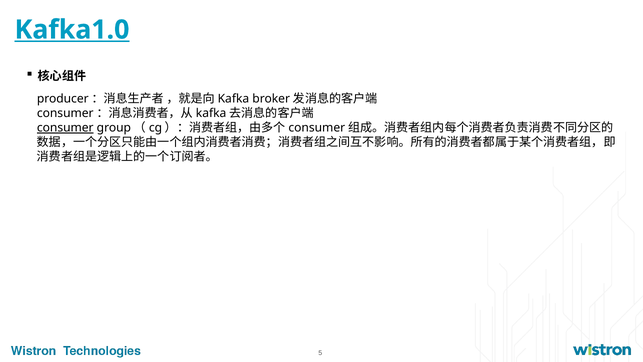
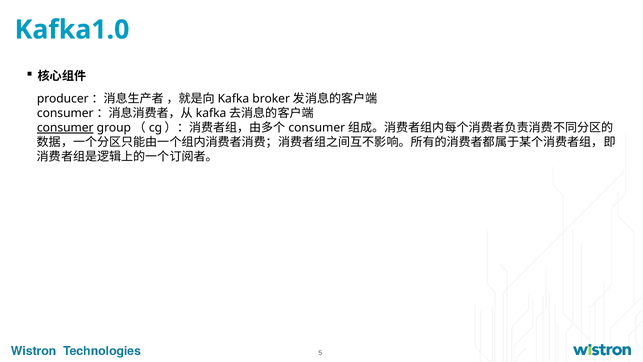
Kafka1.0 underline: present -> none
